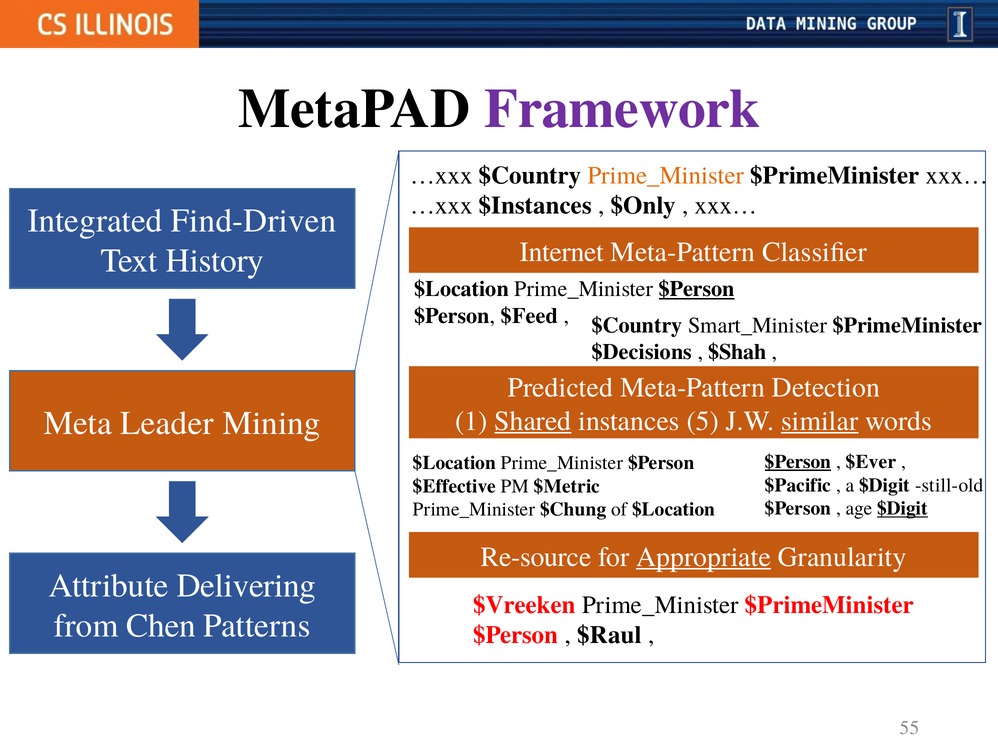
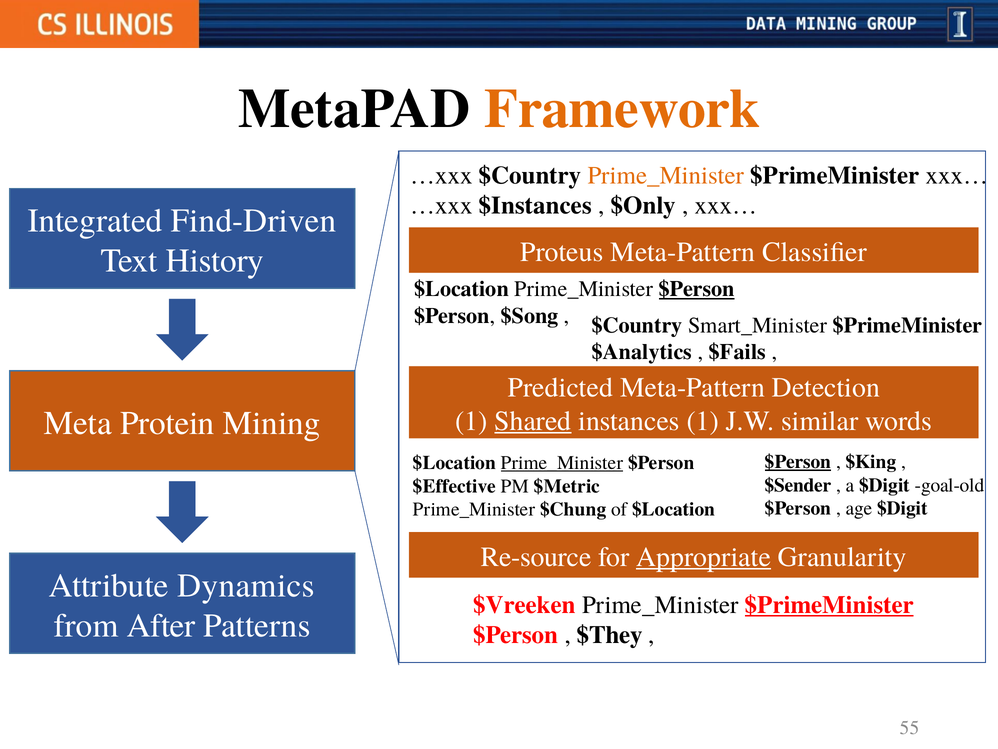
Framework colour: purple -> orange
Internet: Internet -> Proteus
$Feed: $Feed -> $Song
$Decisions: $Decisions -> $Analytics
$Shah: $Shah -> $Fails
instances 5: 5 -> 1
similar underline: present -> none
Leader: Leader -> Protein
$Ever: $Ever -> $King
Prime_Minister at (562, 462) underline: none -> present
$Pacific: $Pacific -> $Sender
still-old: still-old -> goal-old
$Digit at (902, 508) underline: present -> none
Delivering: Delivering -> Dynamics
$PrimeMinister at (829, 605) underline: none -> present
Chen: Chen -> After
$Raul: $Raul -> $They
